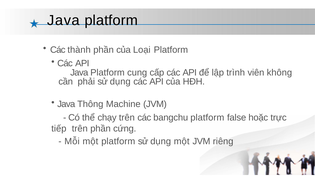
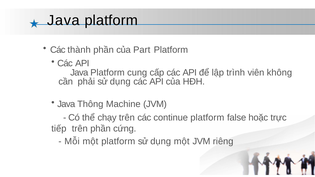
Loại: Loại -> Part
bangchu: bangchu -> continue
